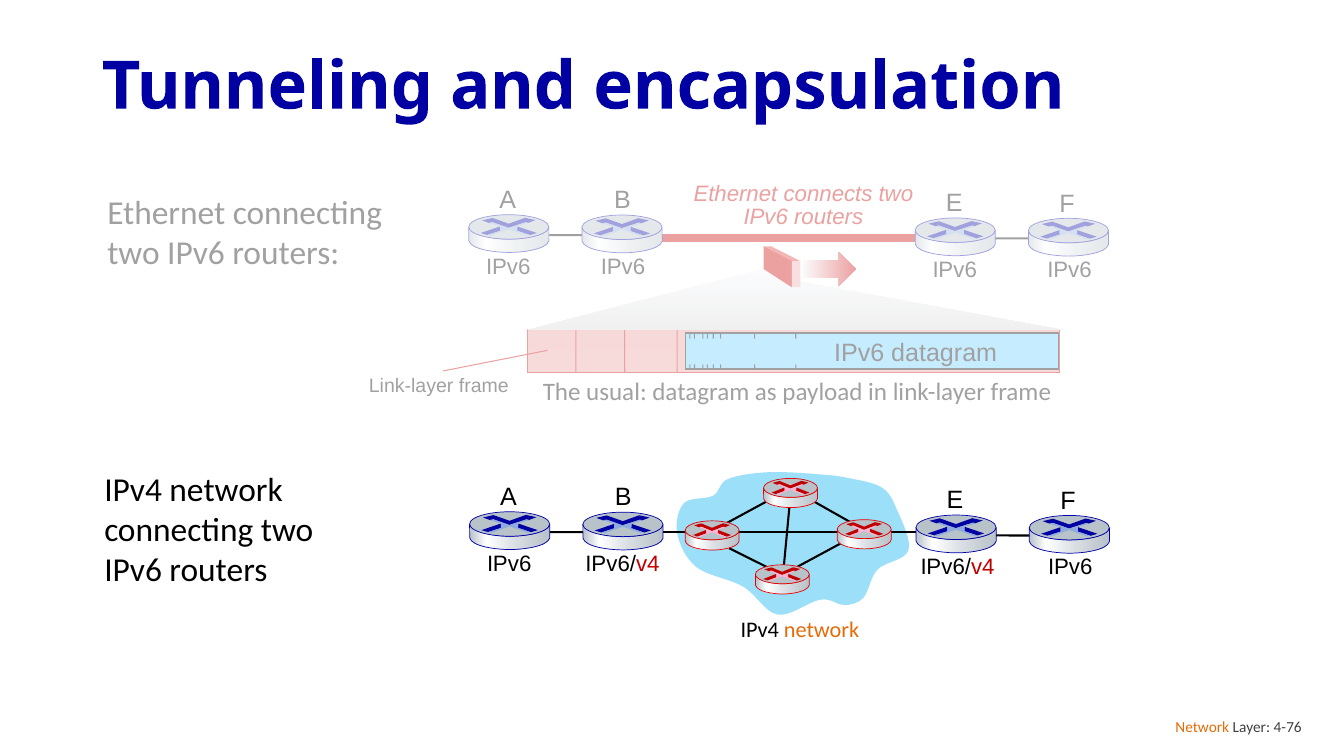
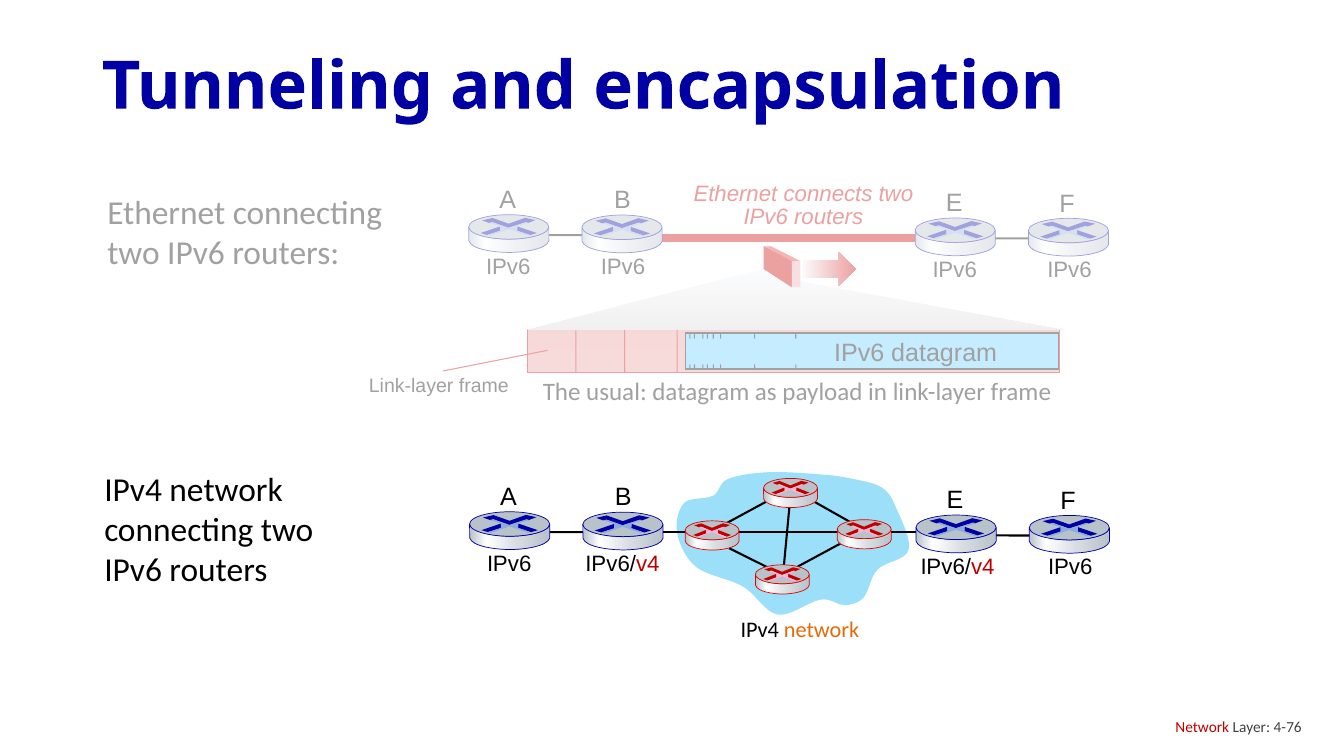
Network at (1202, 727) colour: orange -> red
